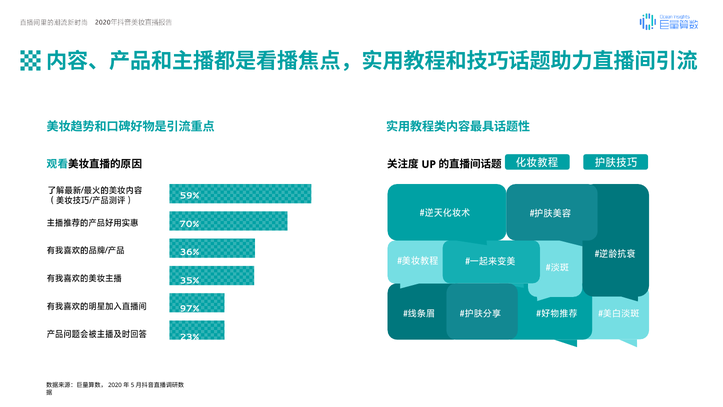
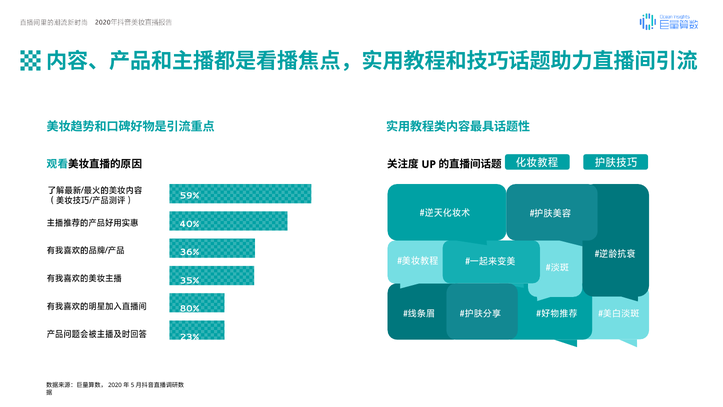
70%: 70% -> 40%
97%: 97% -> 80%
